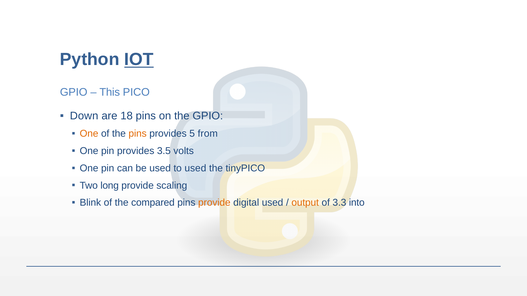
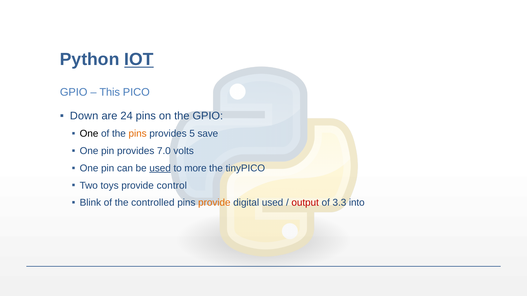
18: 18 -> 24
One at (89, 134) colour: orange -> black
from: from -> save
3.5: 3.5 -> 7.0
used at (160, 168) underline: none -> present
to used: used -> more
long: long -> toys
scaling: scaling -> control
compared: compared -> controlled
output colour: orange -> red
